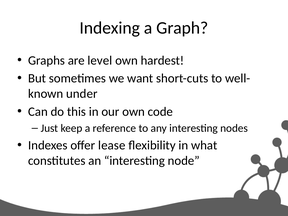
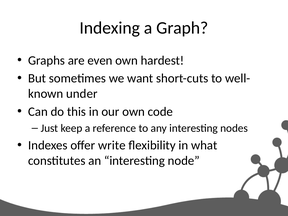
level: level -> even
lease: lease -> write
